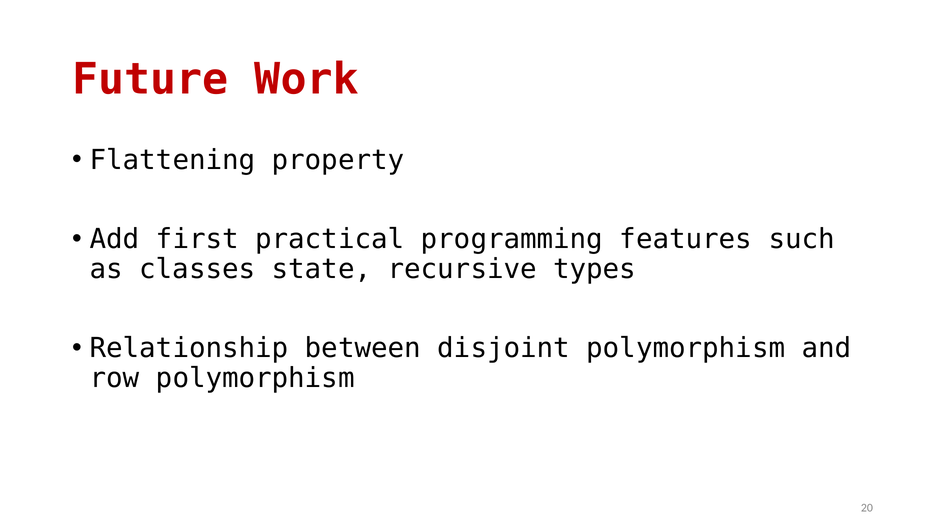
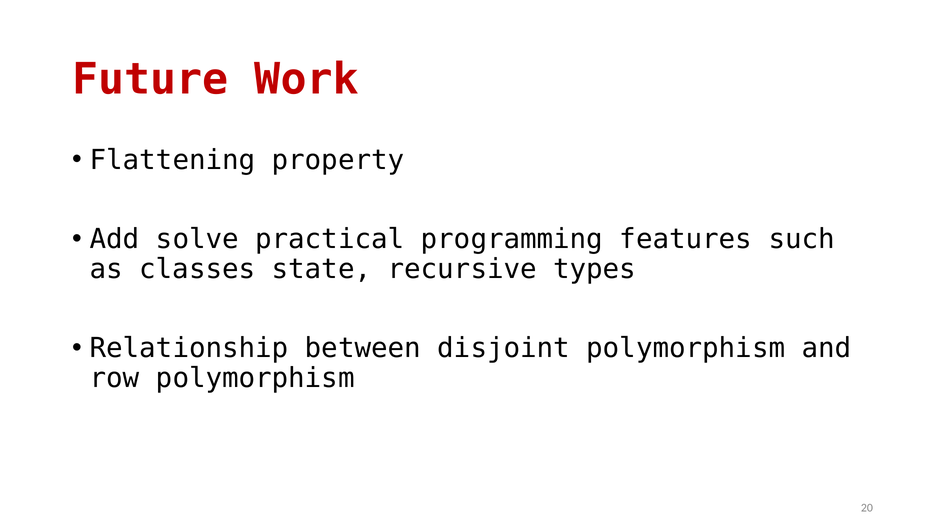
first: first -> solve
